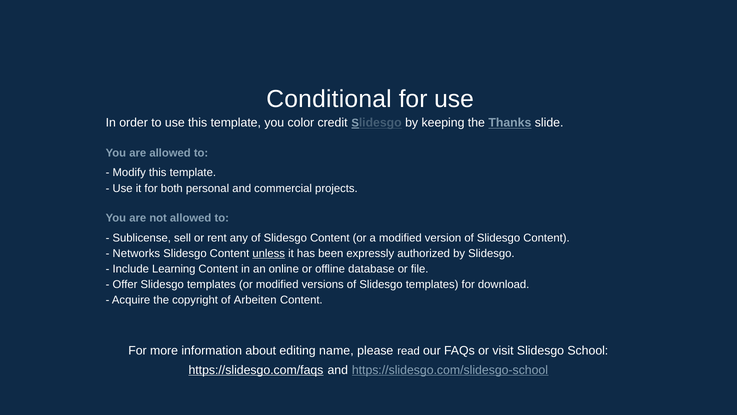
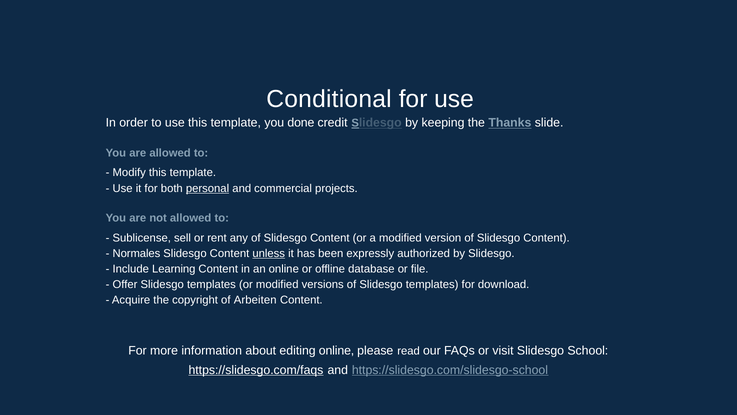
color: color -> done
personal underline: none -> present
Networks: Networks -> Normales
editing name: name -> online
